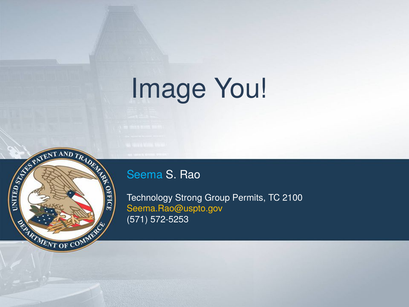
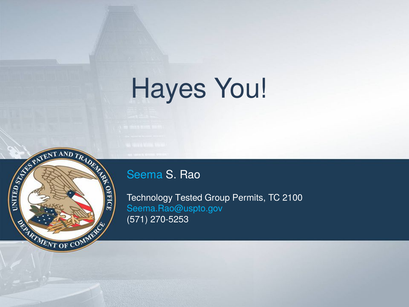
Image: Image -> Hayes
Strong: Strong -> Tested
Seema.Rao@uspto.gov colour: yellow -> light blue
572-5253: 572-5253 -> 270-5253
